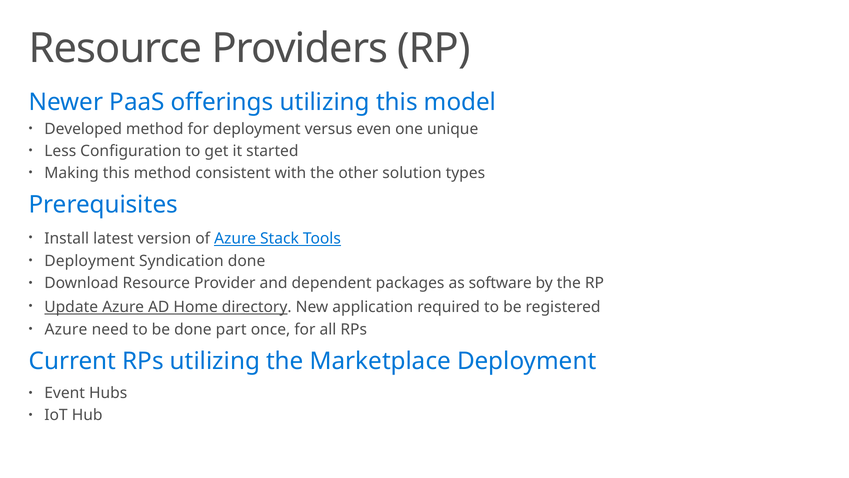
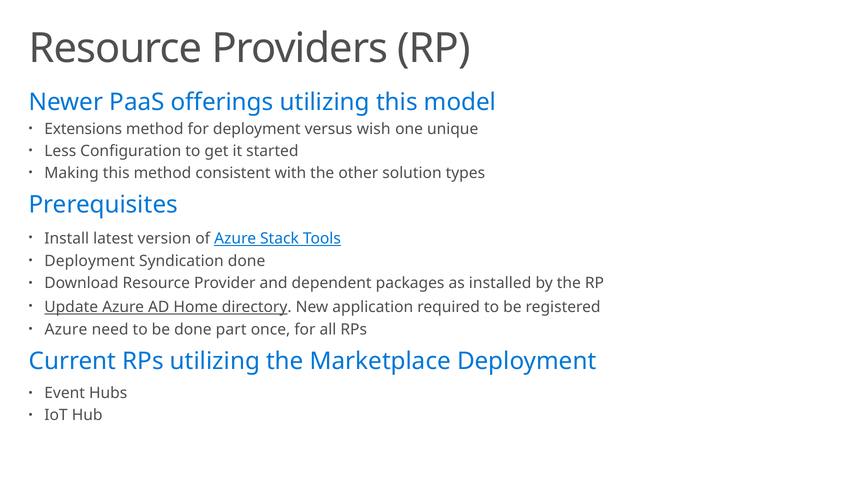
Developed: Developed -> Extensions
even: even -> wish
software: software -> installed
